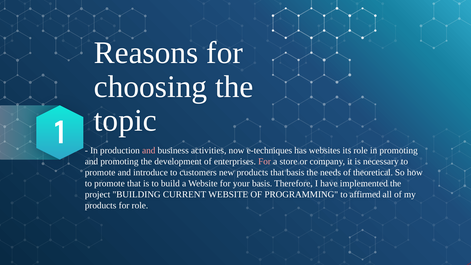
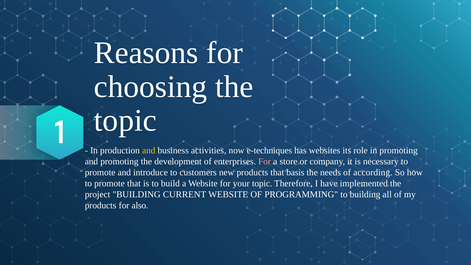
and at (149, 150) colour: pink -> yellow
theoretical: theoretical -> according
your basis: basis -> topic
to affirmed: affirmed -> building
for role: role -> also
